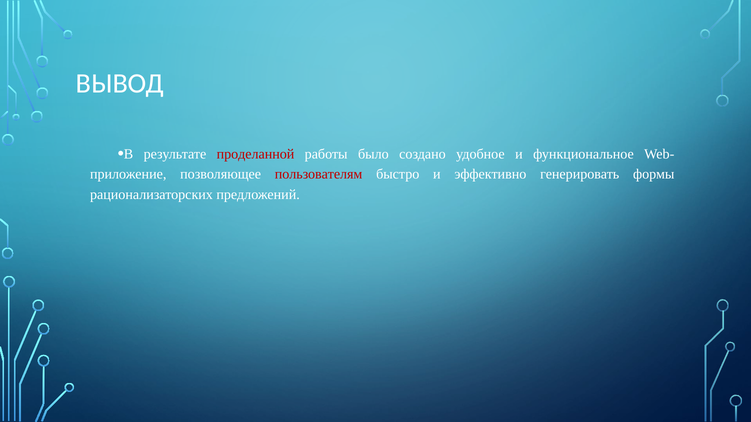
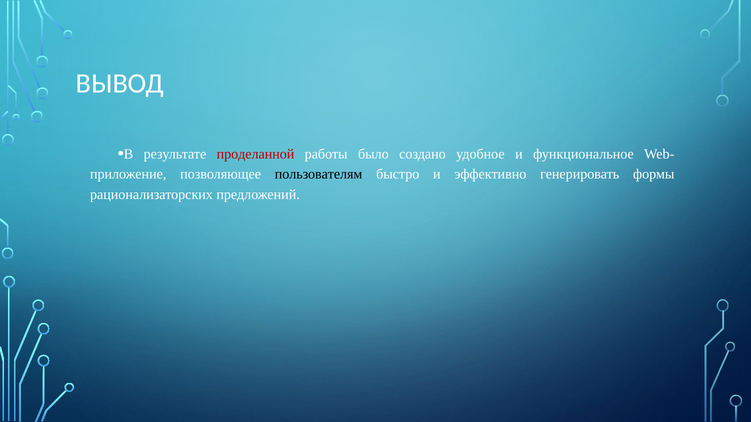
пользователям colour: red -> black
